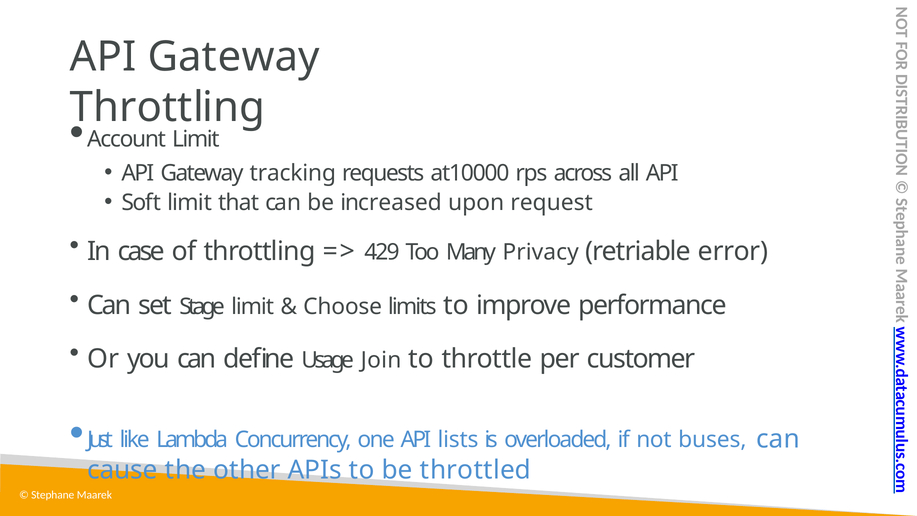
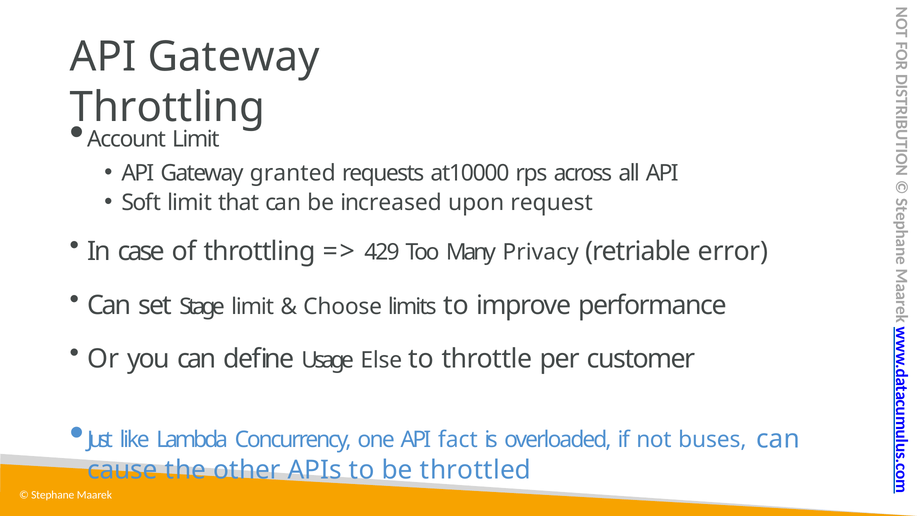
tracking: tracking -> granted
Join: Join -> Else
lists: lists -> fact
